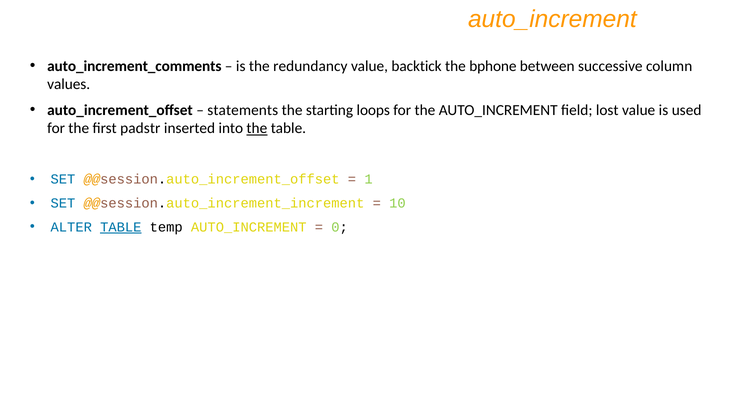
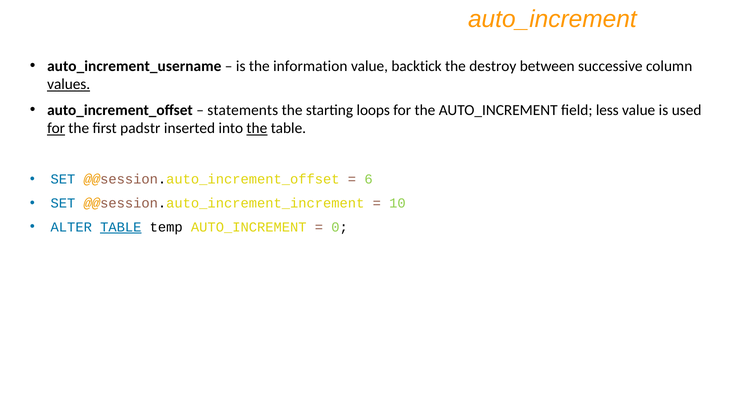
auto_increment_comments: auto_increment_comments -> auto_increment_username
redundancy: redundancy -> information
bphone: bphone -> destroy
values underline: none -> present
lost: lost -> less
for at (56, 128) underline: none -> present
1: 1 -> 6
